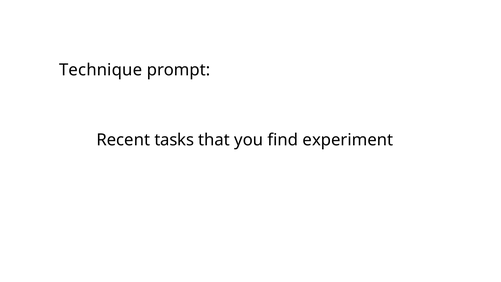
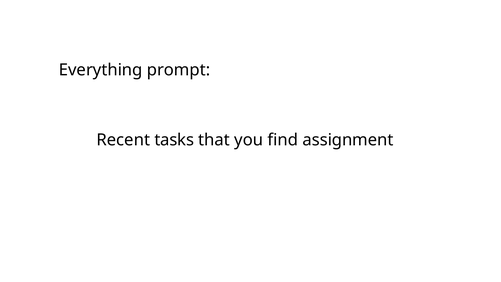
Technique: Technique -> Everything
experiment: experiment -> assignment
